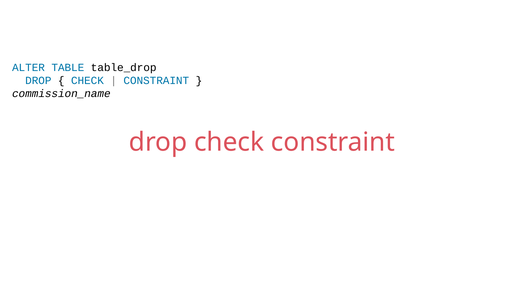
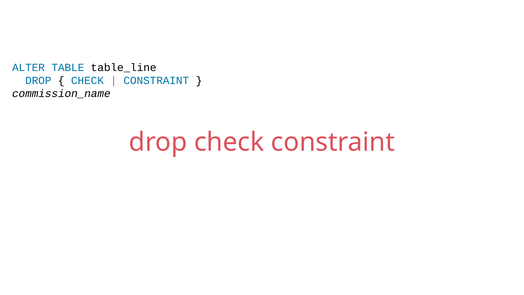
table_drop: table_drop -> table_line
